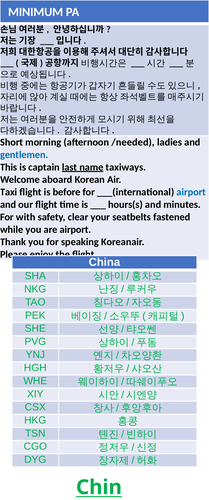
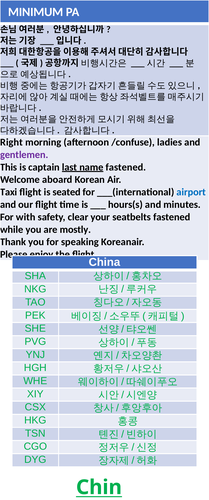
Short: Short -> Right
/needed: /needed -> /confuse
gentlemen colour: blue -> purple
name taxiways: taxiways -> fastened
before: before -> seated
are airport: airport -> mostly
